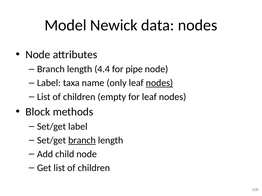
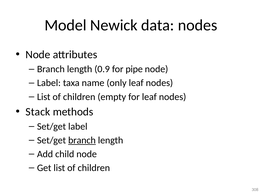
4.4: 4.4 -> 0.9
nodes at (159, 83) underline: present -> none
Block: Block -> Stack
